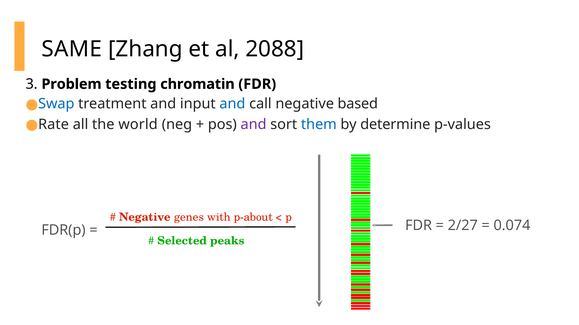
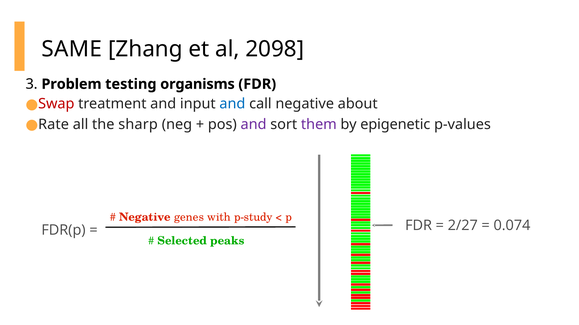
2088: 2088 -> 2098
chromatin: chromatin -> organisms
Swap colour: blue -> red
based: based -> about
world: world -> sharp
them colour: blue -> purple
determine: determine -> epigenetic
p-about: p-about -> p-study
